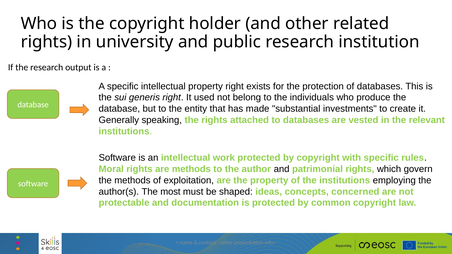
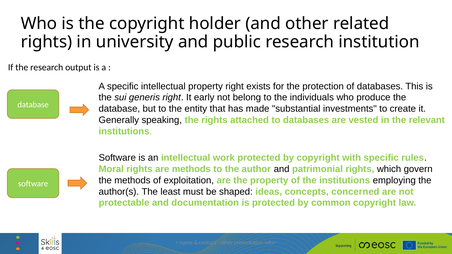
used: used -> early
most: most -> least
